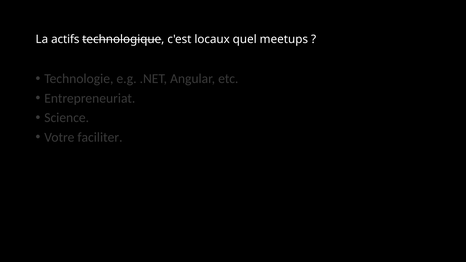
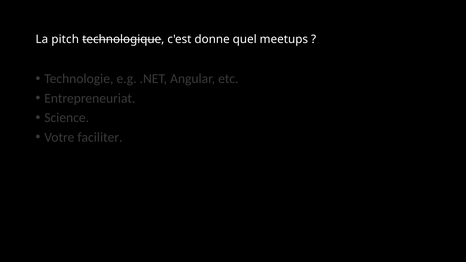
actifs: actifs -> pitch
locaux: locaux -> donne
